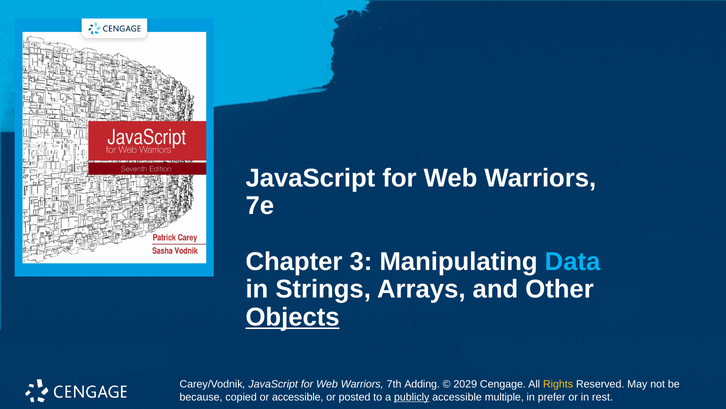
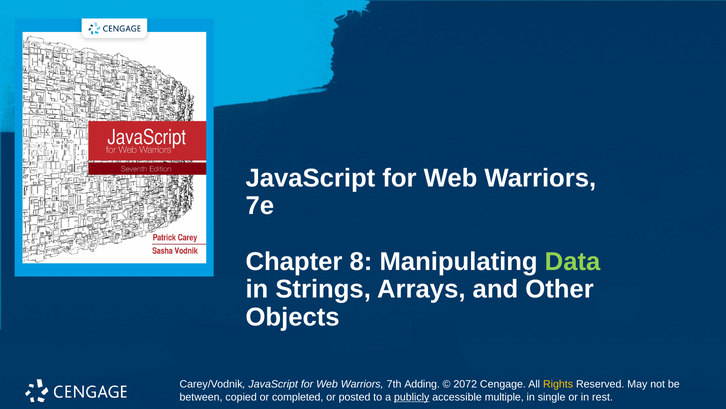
3: 3 -> 8
Data colour: light blue -> light green
Objects underline: present -> none
2029: 2029 -> 2072
because: because -> between
or accessible: accessible -> completed
prefer: prefer -> single
